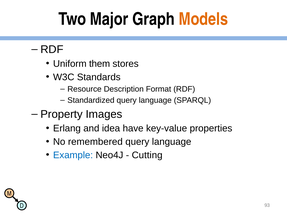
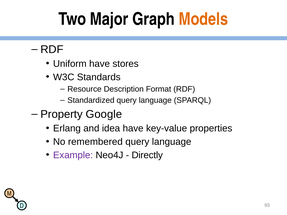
Uniform them: them -> have
Images: Images -> Google
Example colour: blue -> purple
Cutting: Cutting -> Directly
